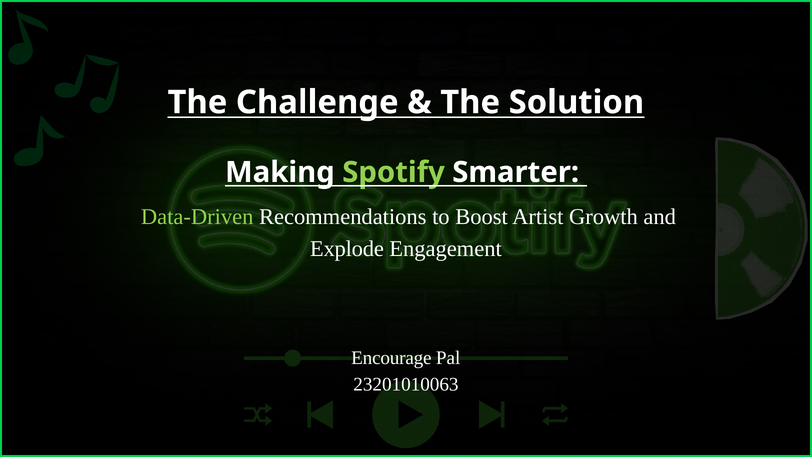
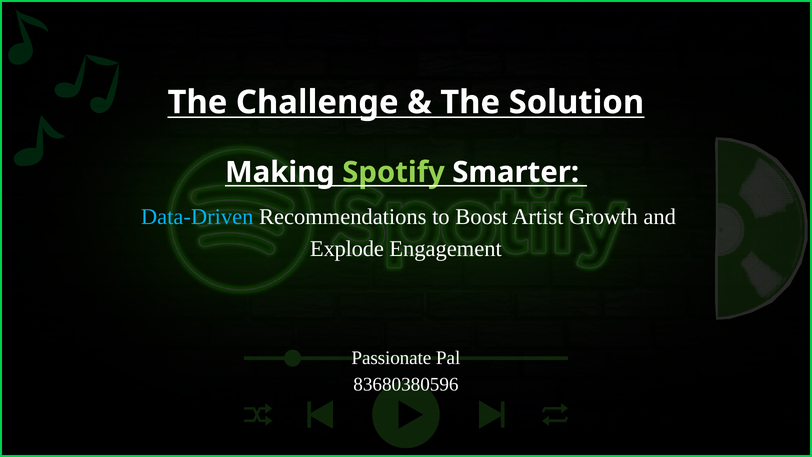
Data-Driven colour: light green -> light blue
Encourage: Encourage -> Passionate
23201010063: 23201010063 -> 83680380596
